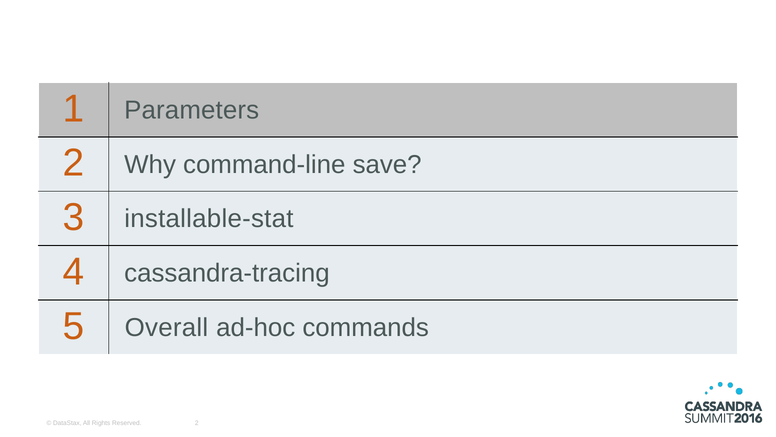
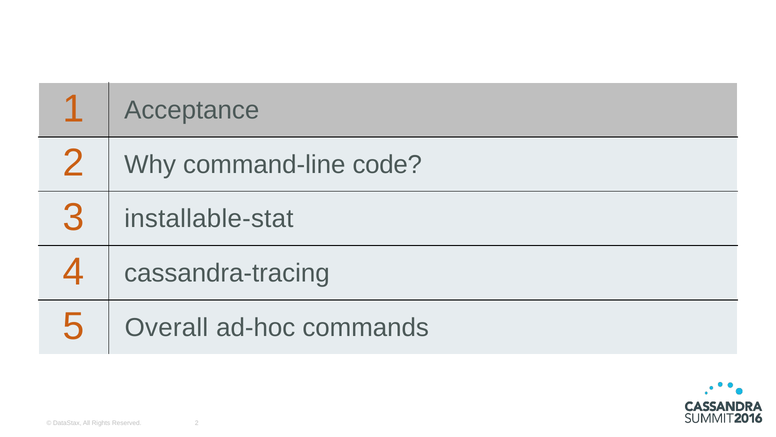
Parameters: Parameters -> Acceptance
save: save -> code
